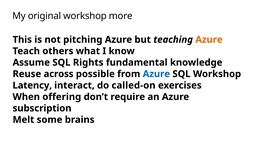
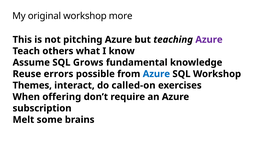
Azure at (209, 40) colour: orange -> purple
Rights: Rights -> Grows
across: across -> errors
Latency: Latency -> Themes
